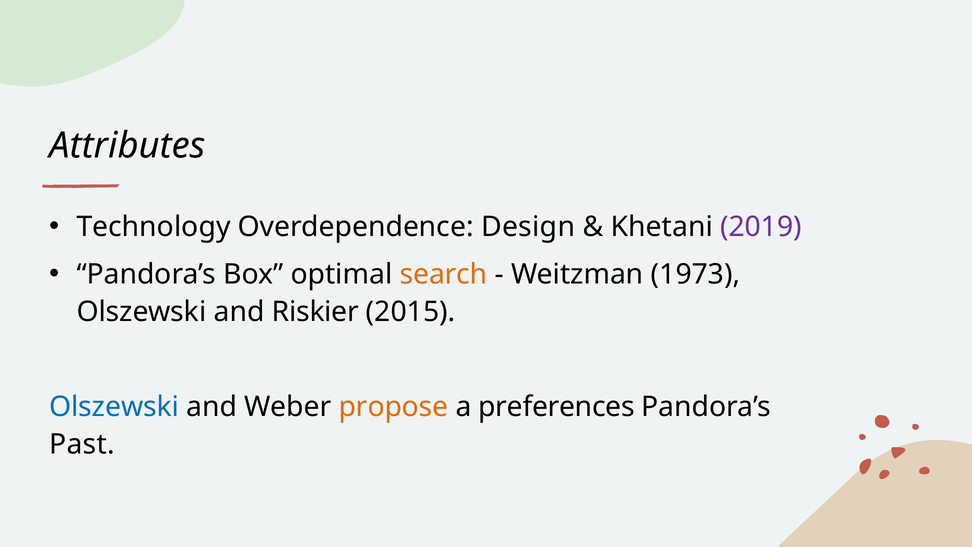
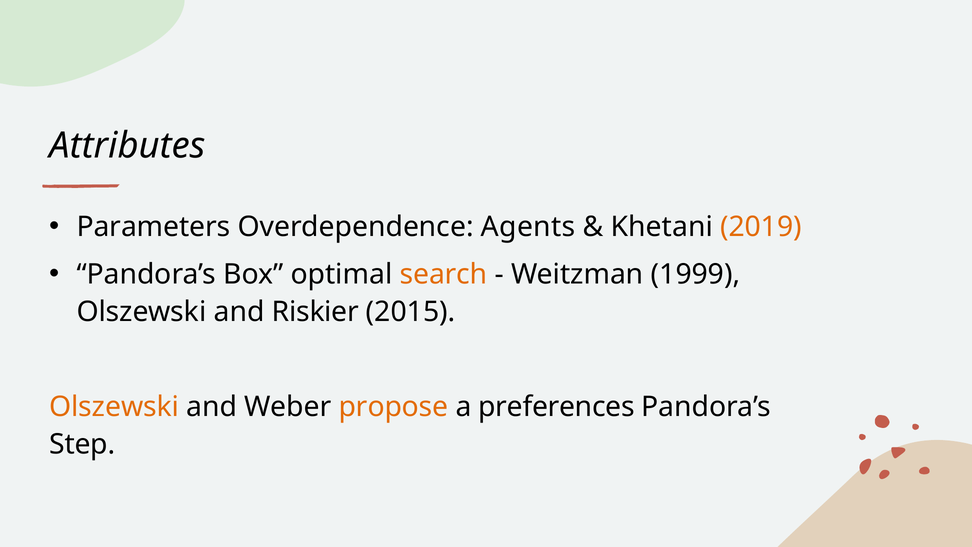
Technology: Technology -> Parameters
Design: Design -> Agents
2019 colour: purple -> orange
1973: 1973 -> 1999
Olszewski at (114, 407) colour: blue -> orange
Past: Past -> Step
